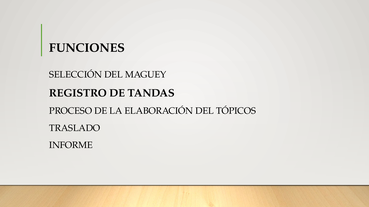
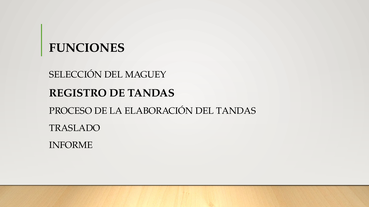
DEL TÓPICOS: TÓPICOS -> TANDAS
